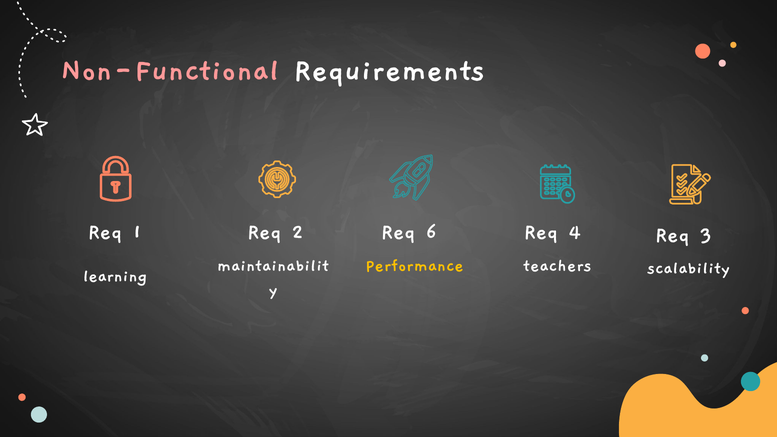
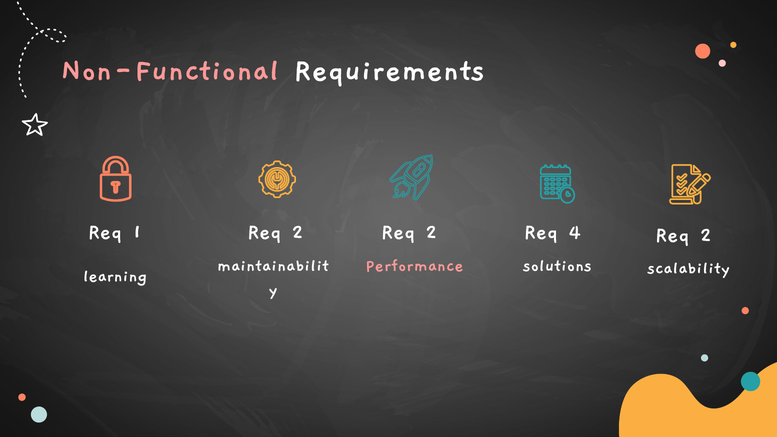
6 at (431, 231): 6 -> 2
3 at (706, 234): 3 -> 2
Performance colour: yellow -> pink
teachers: teachers -> solutions
